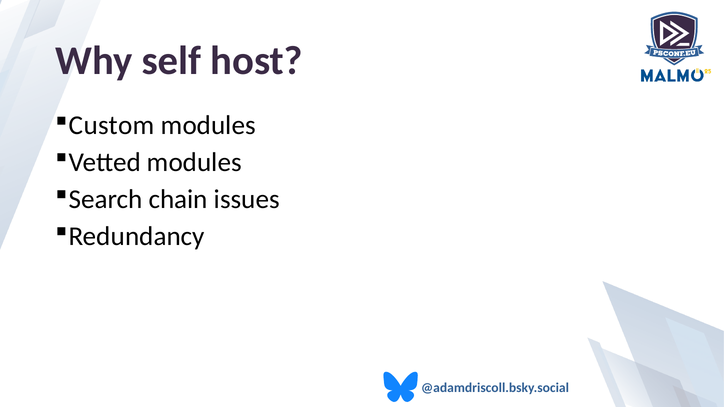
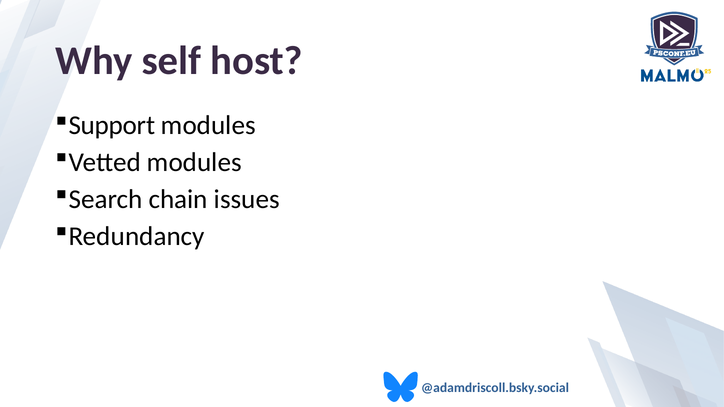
Custom: Custom -> Support
